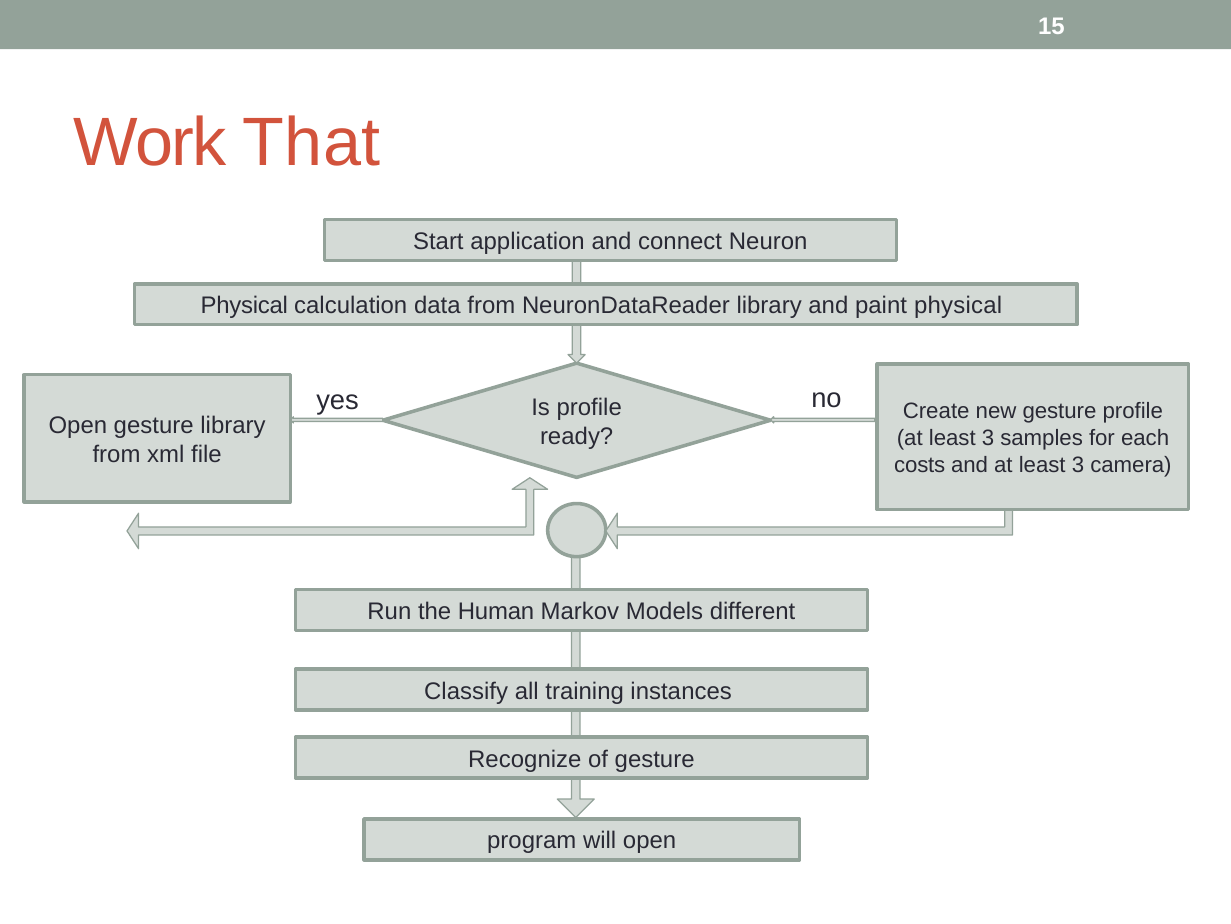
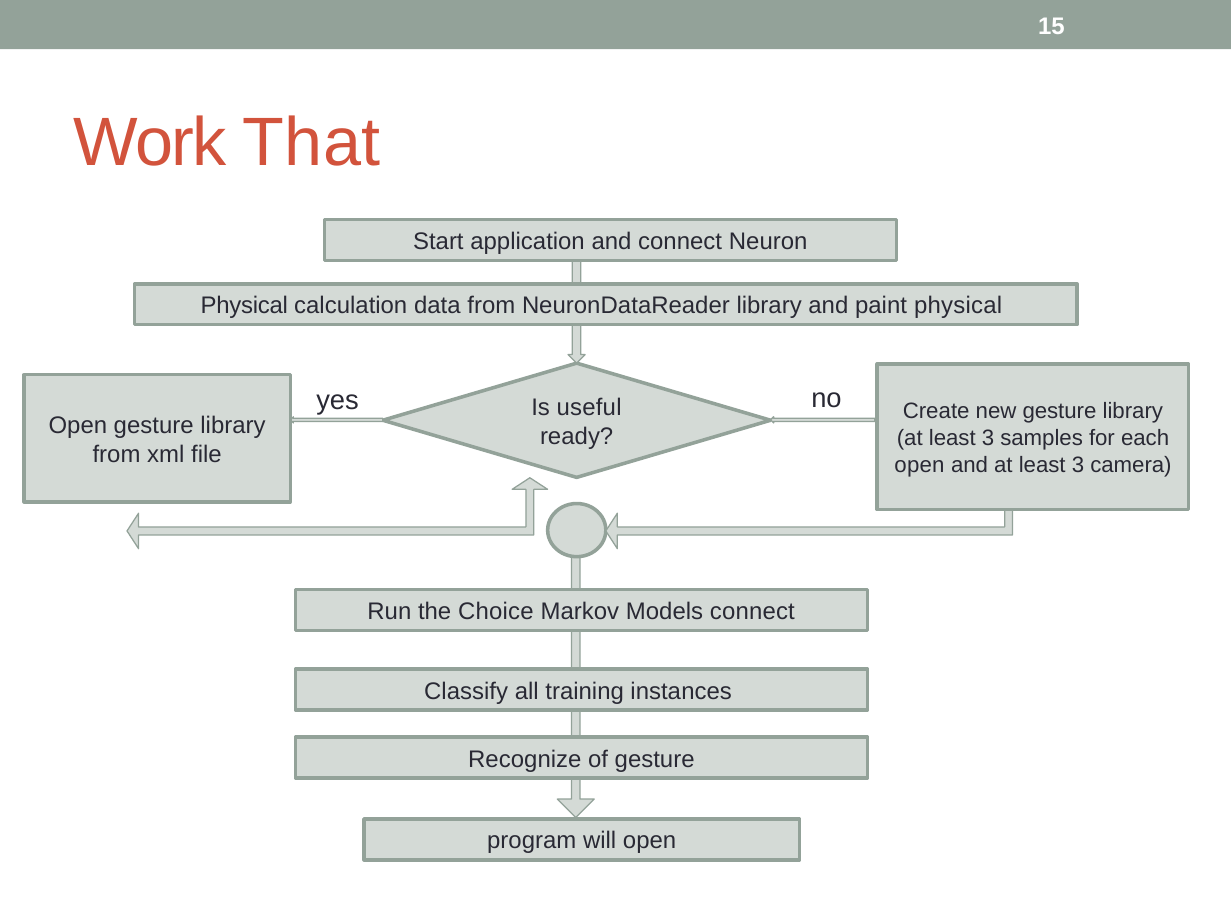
Is profile: profile -> useful
new gesture profile: profile -> library
costs at (920, 465): costs -> open
Human: Human -> Choice
Models different: different -> connect
